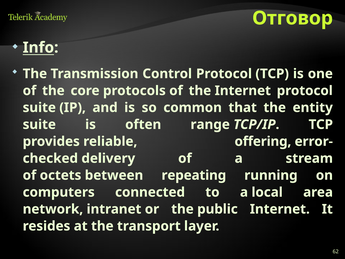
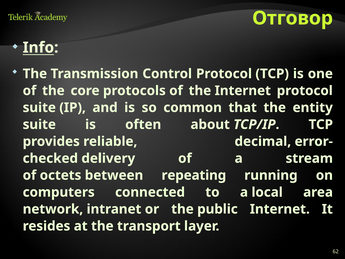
range: range -> about
offering: offering -> decimal
